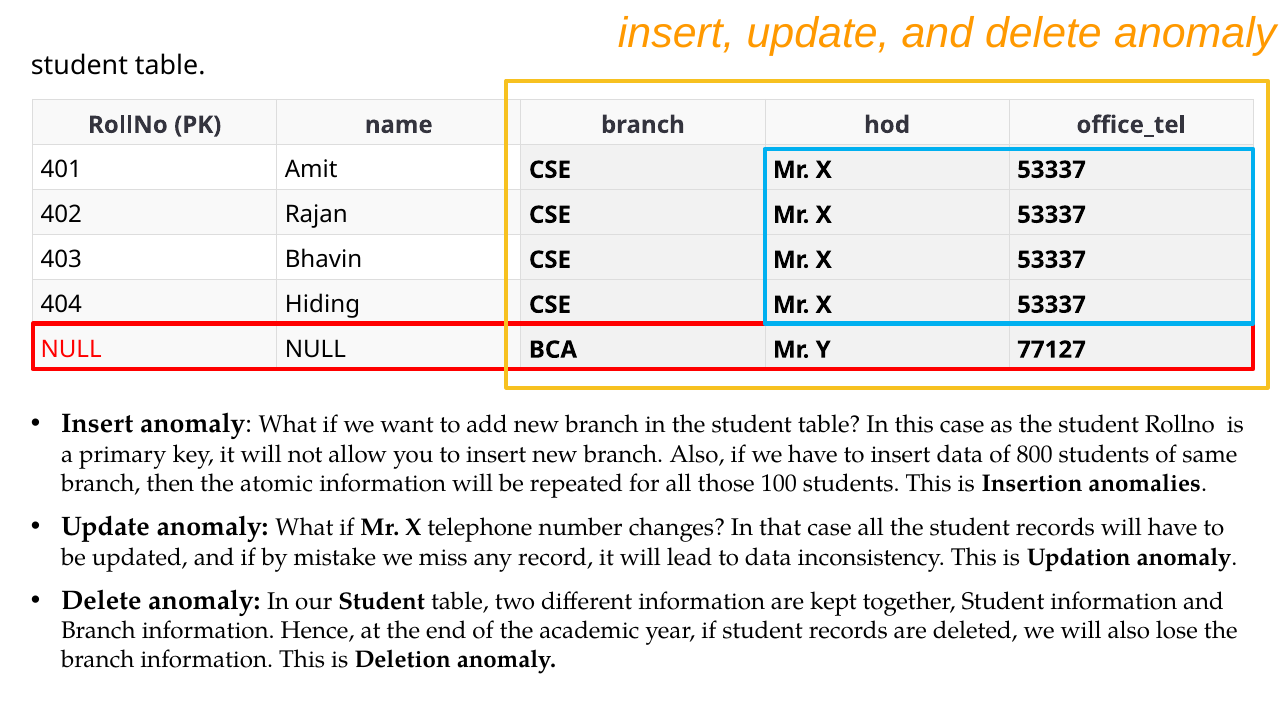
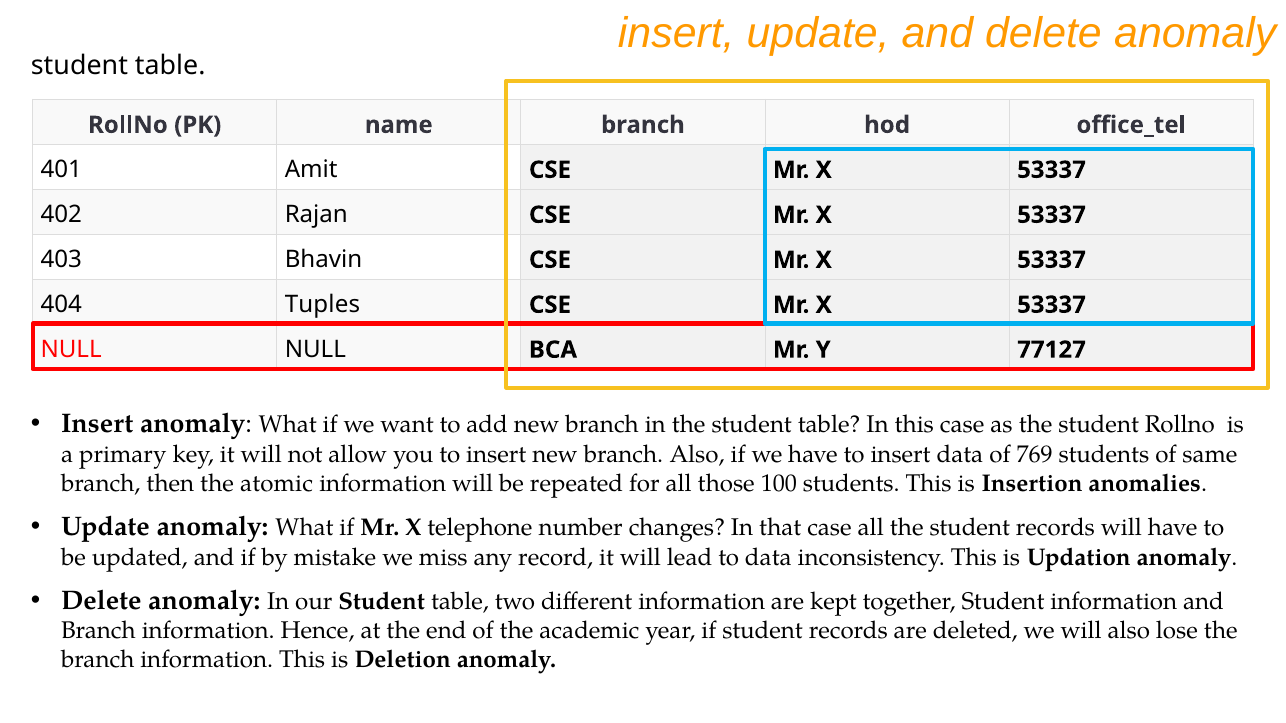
Hiding: Hiding -> Tuples
800: 800 -> 769
